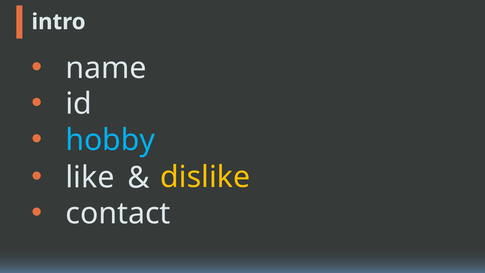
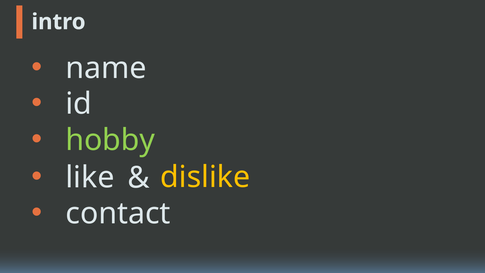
hobby colour: light blue -> light green
